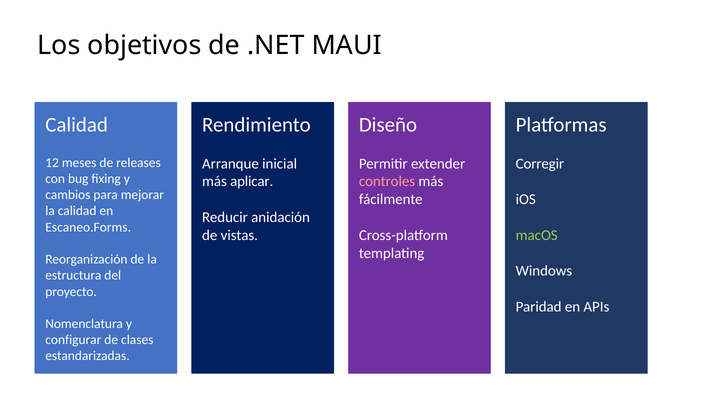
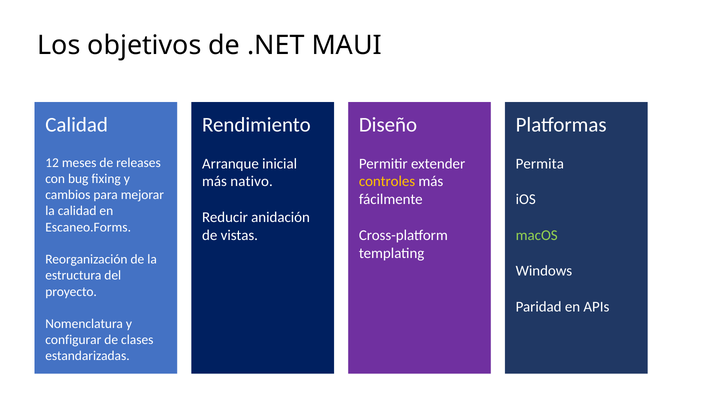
Corregir: Corregir -> Permita
aplicar: aplicar -> nativo
controles colour: pink -> yellow
